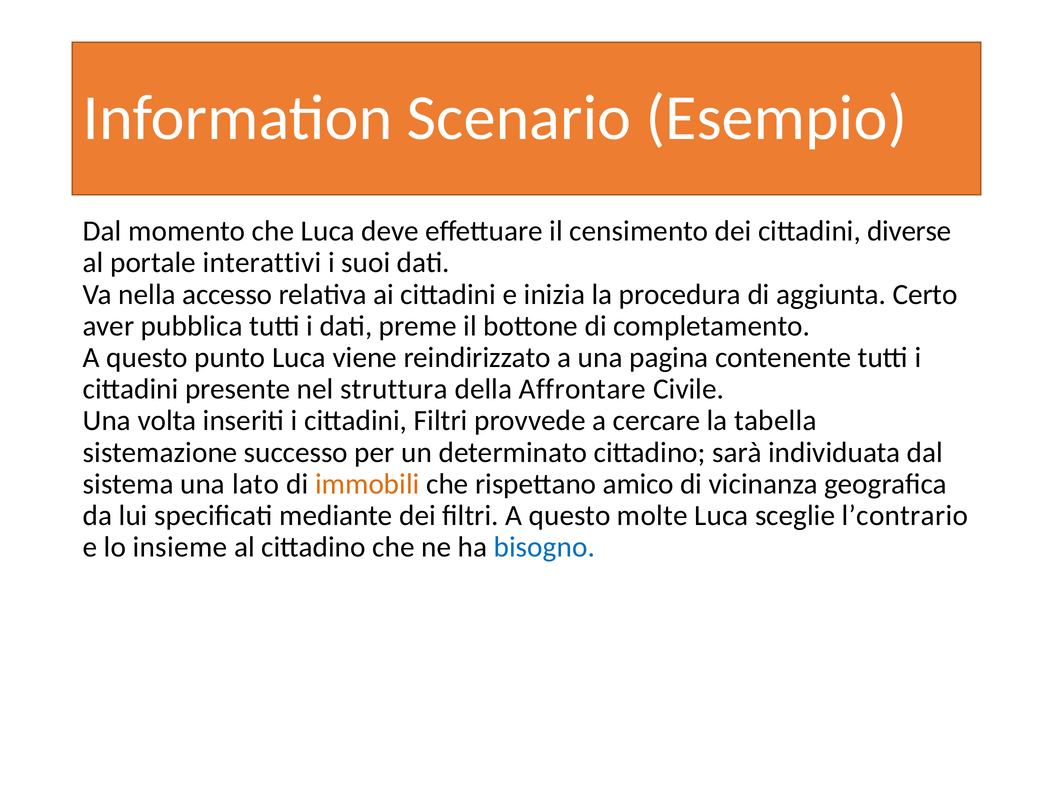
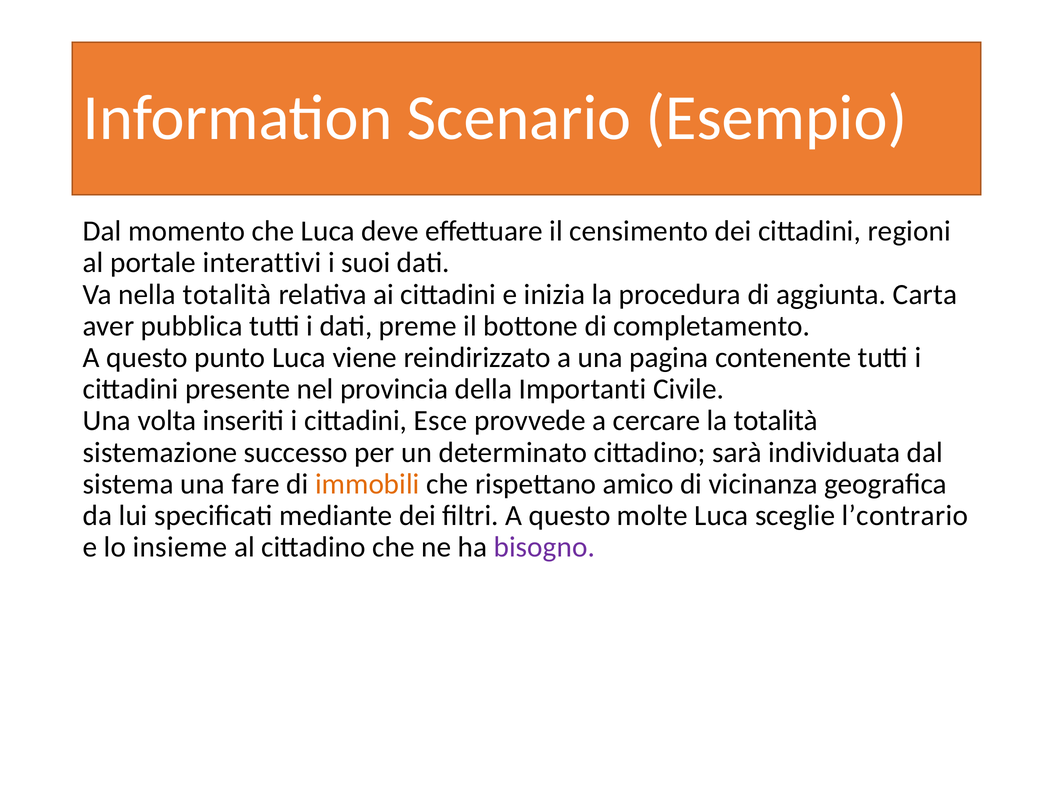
diverse: diverse -> regioni
nella accesso: accesso -> totalità
Certo: Certo -> Carta
struttura: struttura -> provincia
Affrontare: Affrontare -> Importanti
cittadini Filtri: Filtri -> Esce
la tabella: tabella -> totalità
lato: lato -> fare
bisogno colour: blue -> purple
